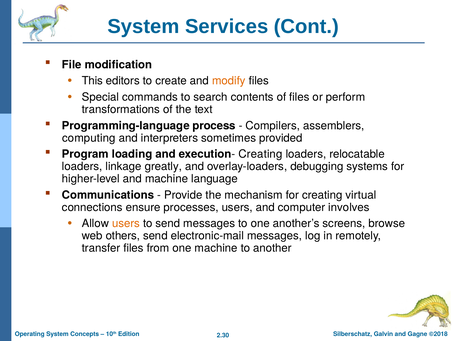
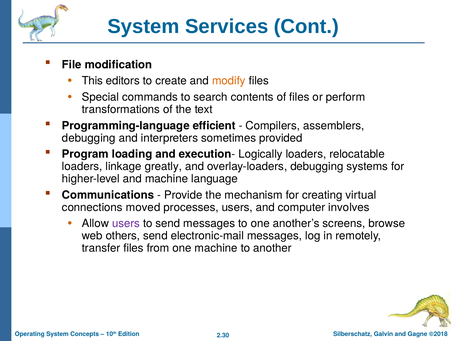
process: process -> efficient
computing at (89, 138): computing -> debugging
execution- Creating: Creating -> Logically
ensure: ensure -> moved
users at (126, 224) colour: orange -> purple
